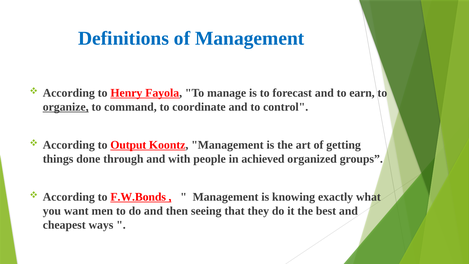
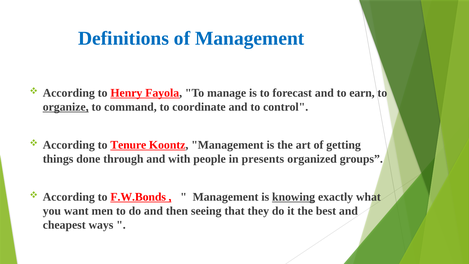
Output: Output -> Tenure
achieved: achieved -> presents
knowing underline: none -> present
